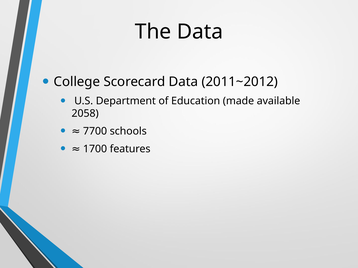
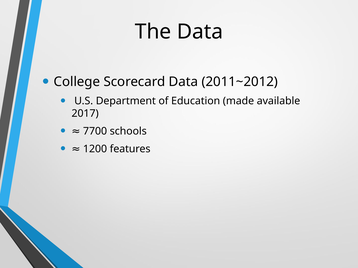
2058: 2058 -> 2017
1700: 1700 -> 1200
